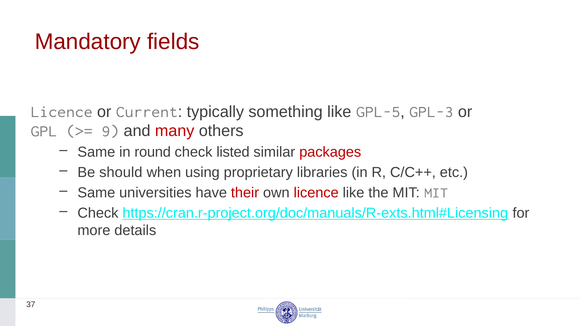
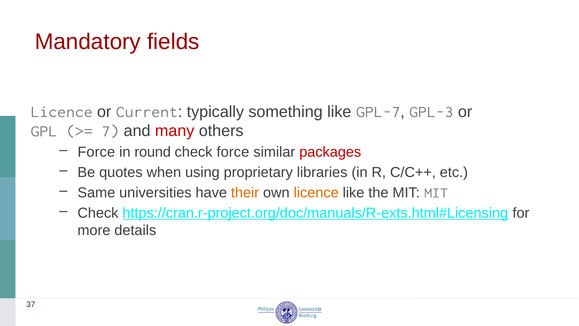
GPL-5: GPL-5 -> GPL-7
9: 9 -> 7
Same at (96, 152): Same -> Force
check listed: listed -> force
should: should -> quotes
their colour: red -> orange
licence at (316, 193) colour: red -> orange
